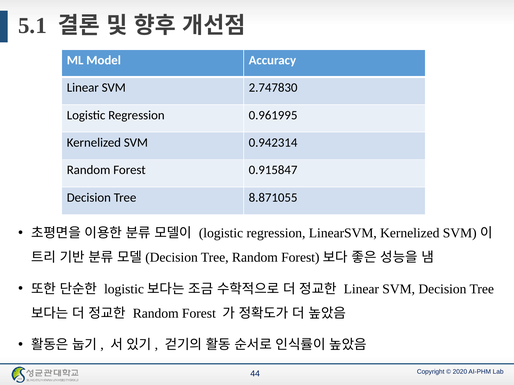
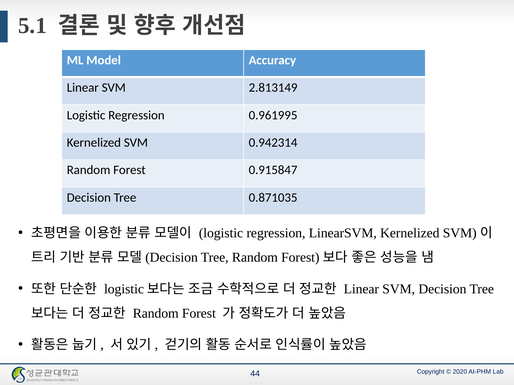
2.747830: 2.747830 -> 2.813149
8.871055: 8.871055 -> 0.871035
